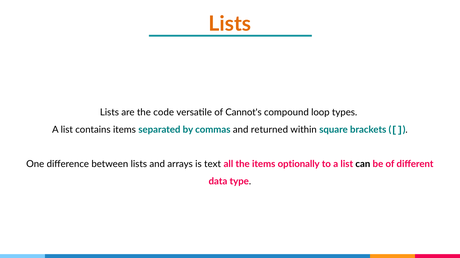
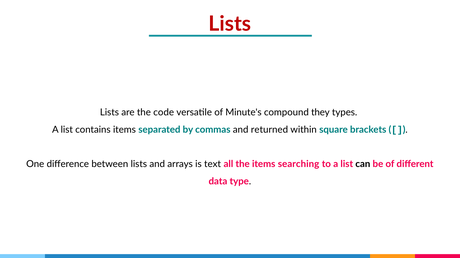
Lists at (230, 24) colour: orange -> red
Cannot's: Cannot's -> Minute's
loop: loop -> they
optionally: optionally -> searching
